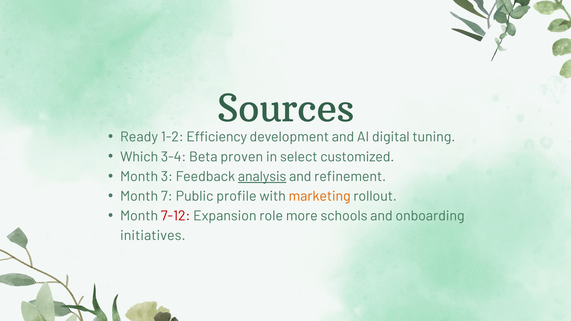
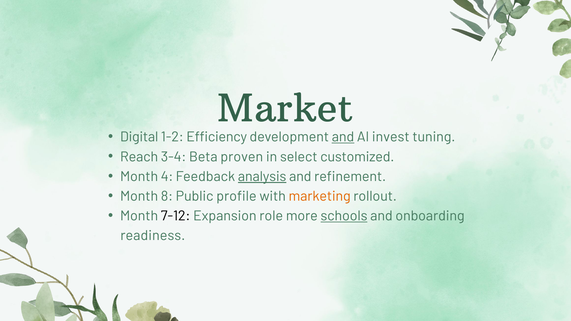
Sources: Sources -> Market
Ready: Ready -> Digital
and at (343, 137) underline: none -> present
digital: digital -> invest
Which: Which -> Reach
3: 3 -> 4
7: 7 -> 8
7-12 colour: red -> black
schools underline: none -> present
initiatives: initiatives -> readiness
